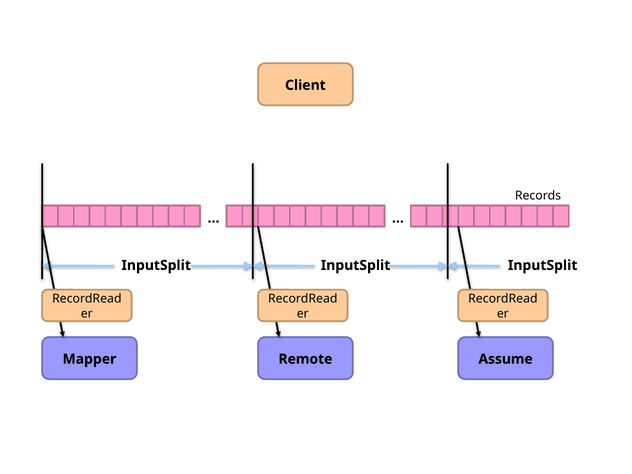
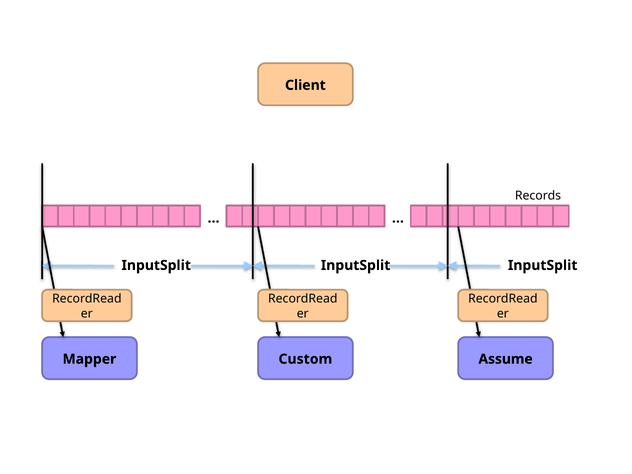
Remote: Remote -> Custom
